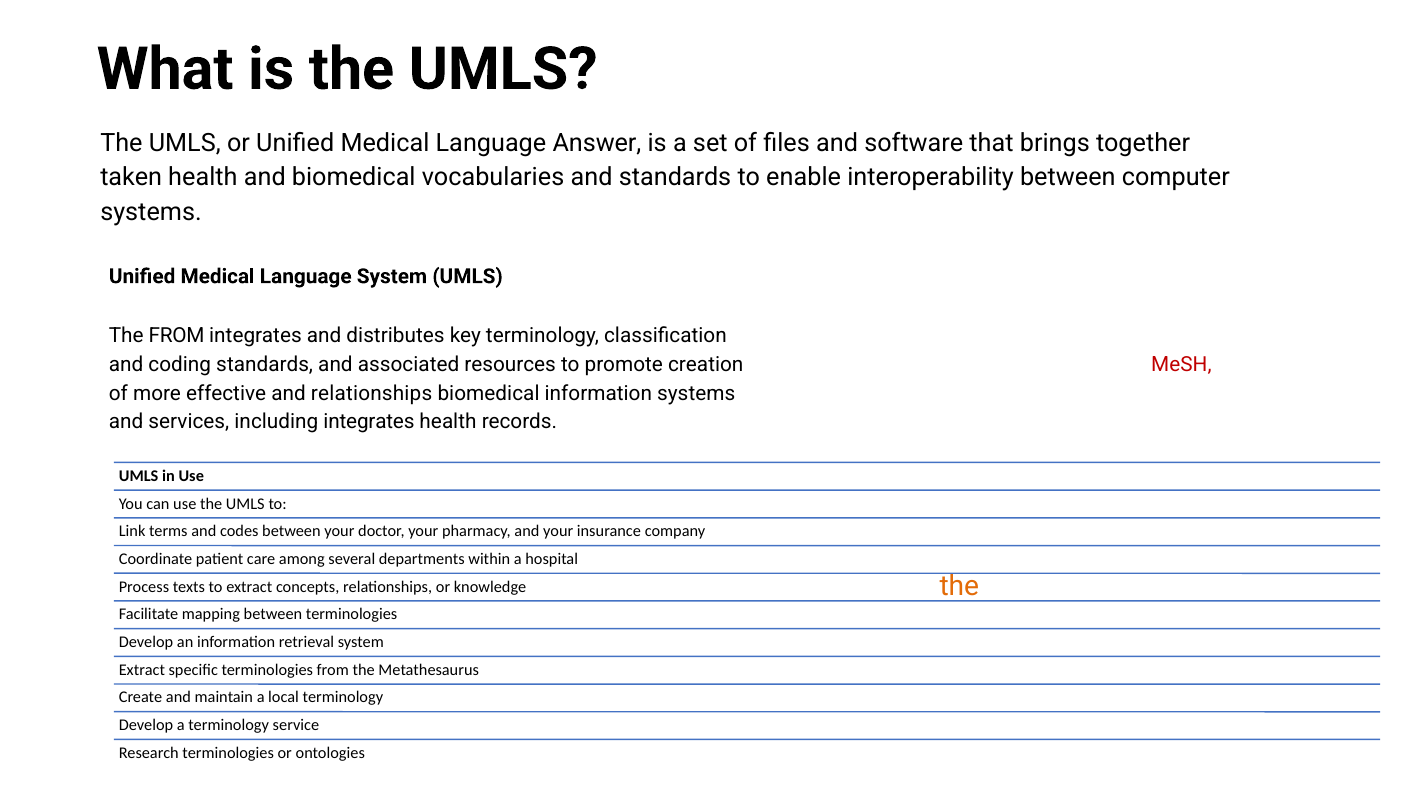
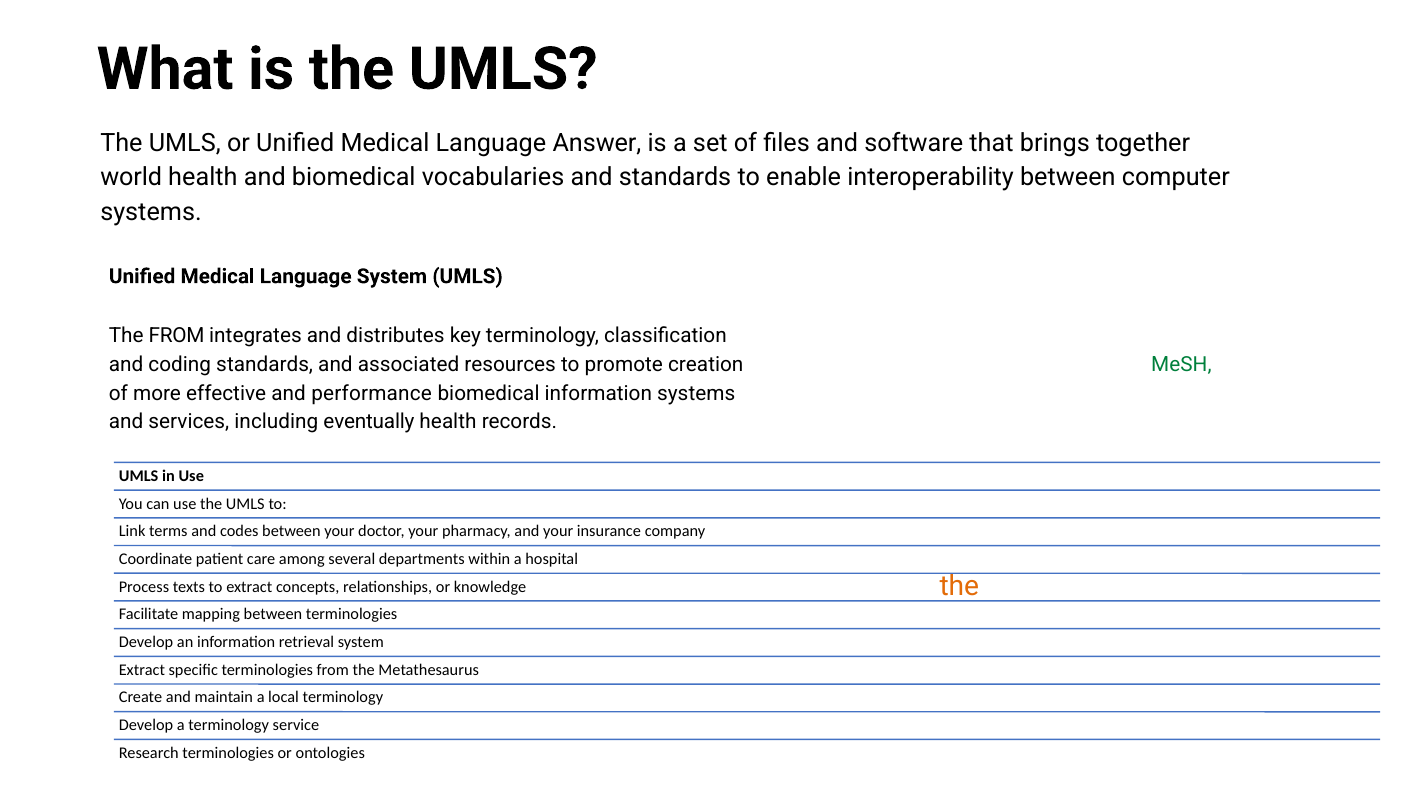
taken: taken -> world
MeSH colour: red -> green
and relationships: relationships -> performance
including integrates: integrates -> eventually
